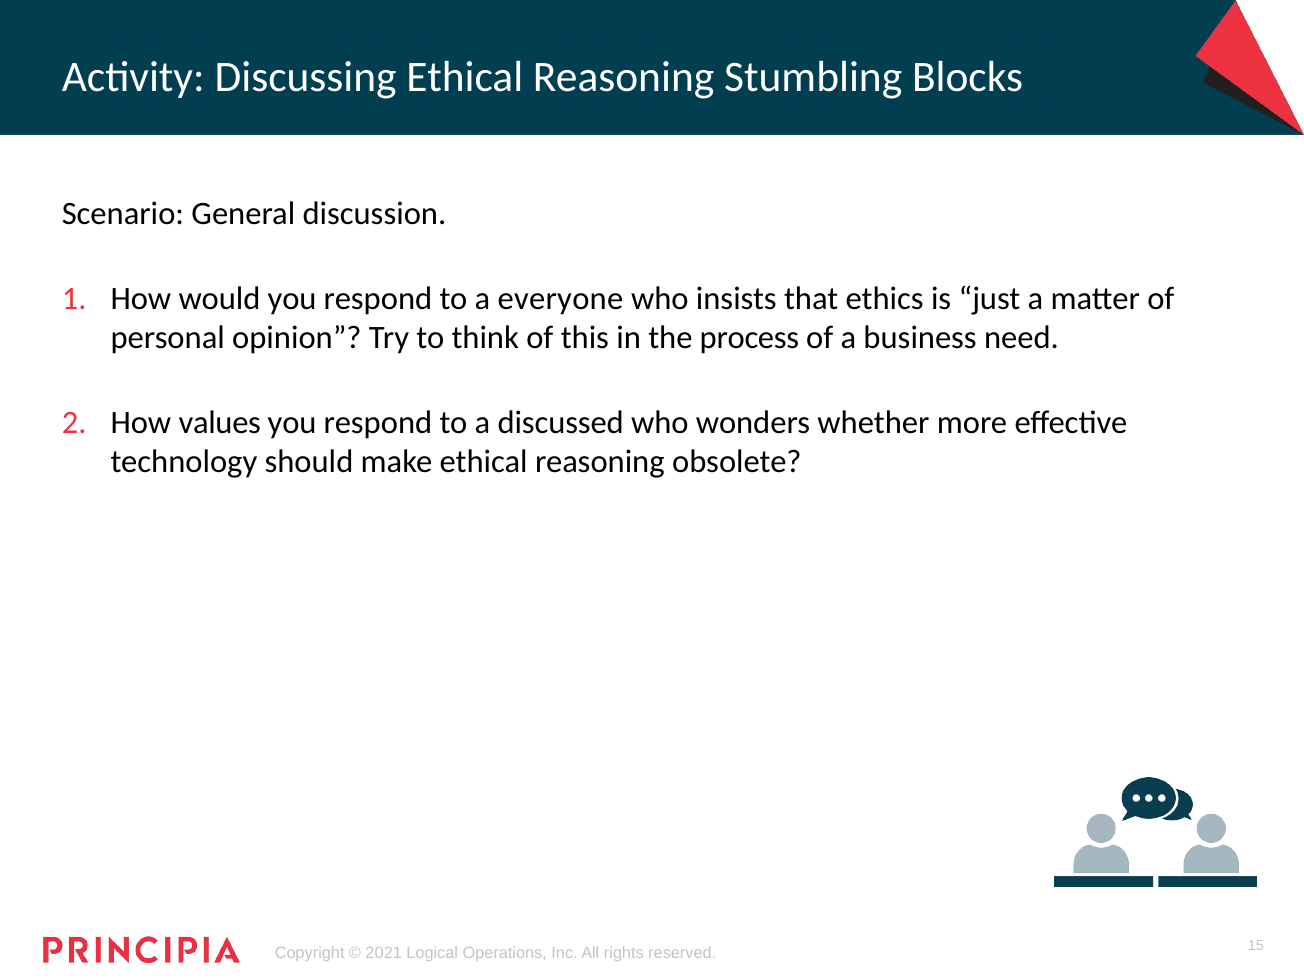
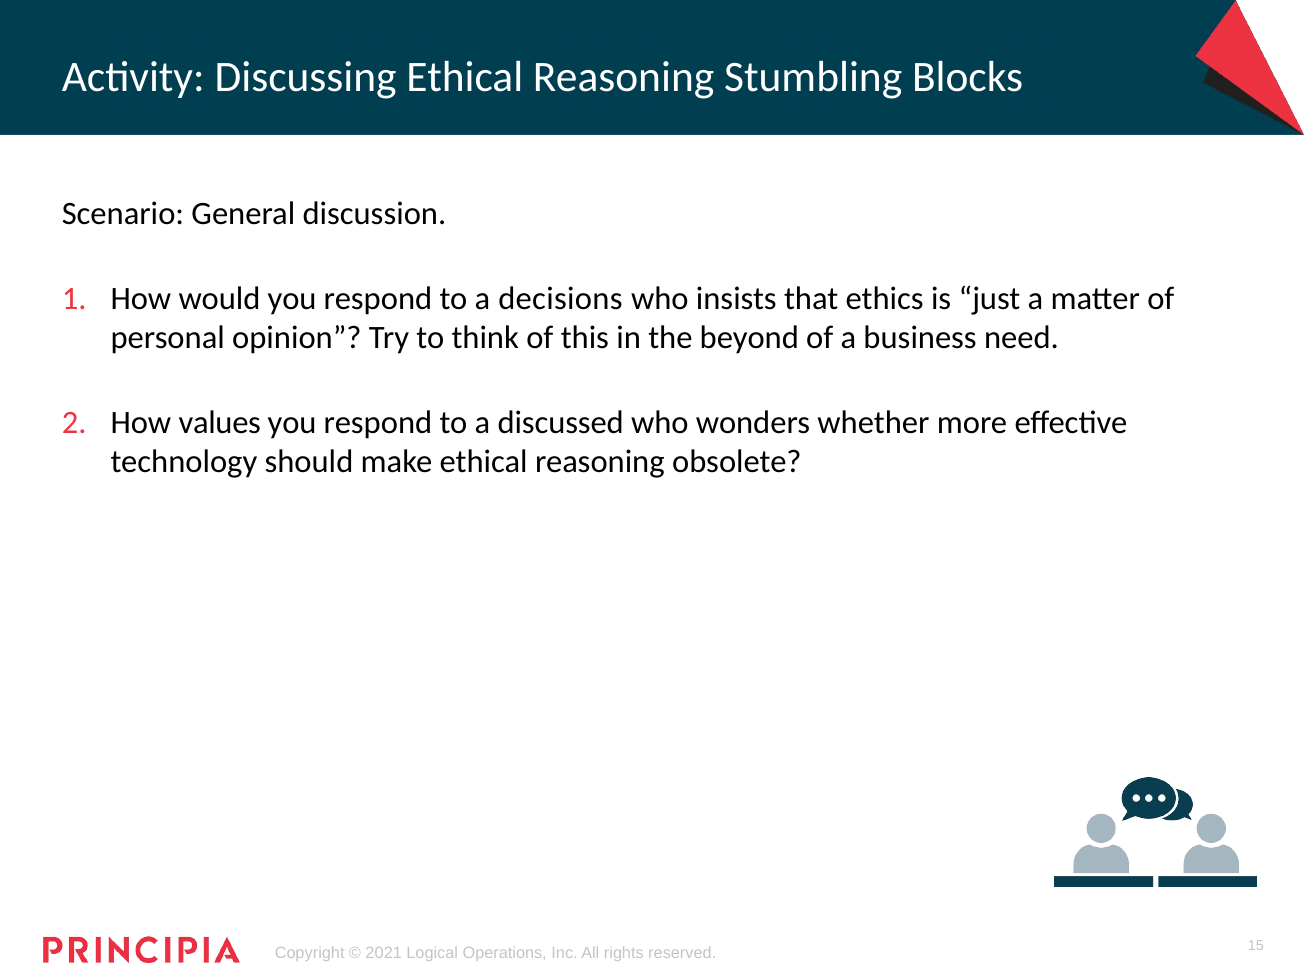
everyone: everyone -> decisions
process: process -> beyond
